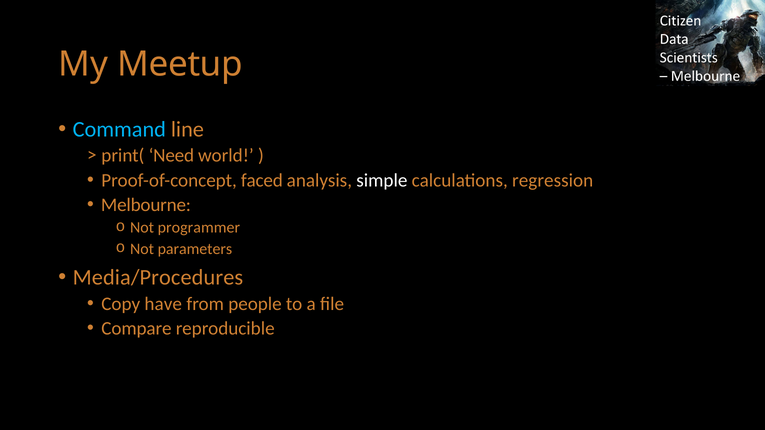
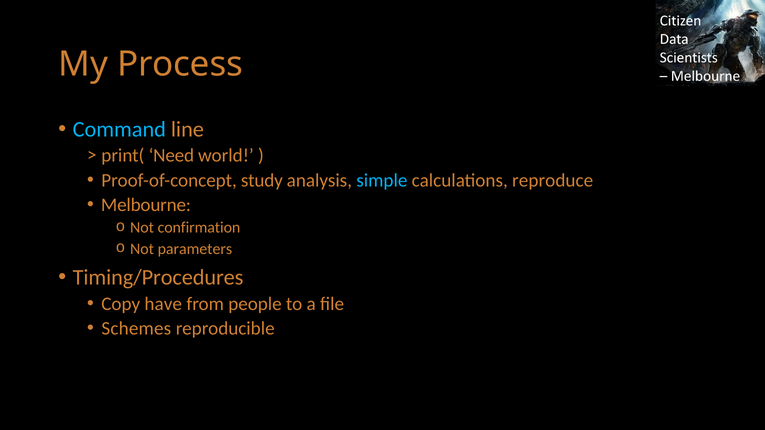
Meetup: Meetup -> Process
faced: faced -> study
simple colour: white -> light blue
regression: regression -> reproduce
programmer: programmer -> confirmation
Media/Procedures: Media/Procedures -> Timing/Procedures
Compare: Compare -> Schemes
